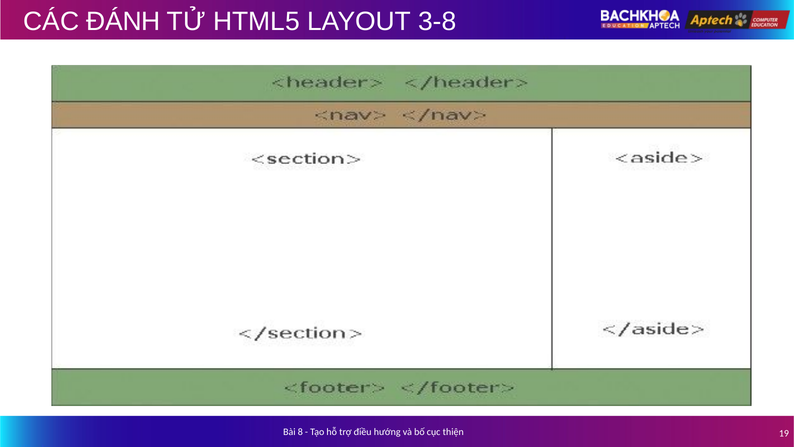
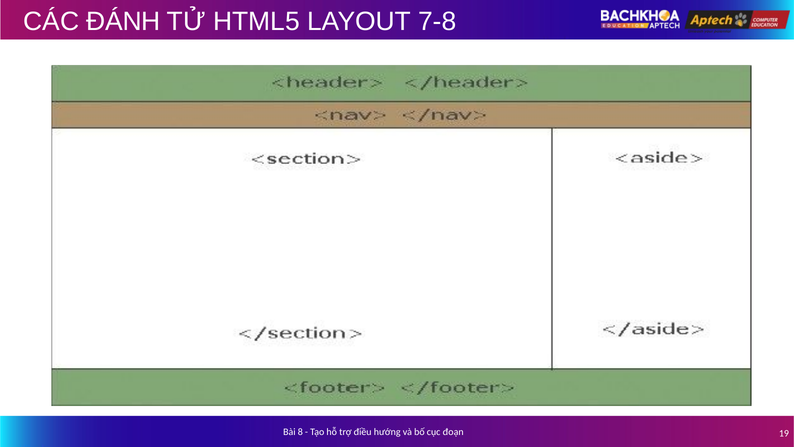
3-8: 3-8 -> 7-8
thiện: thiện -> đoạn
